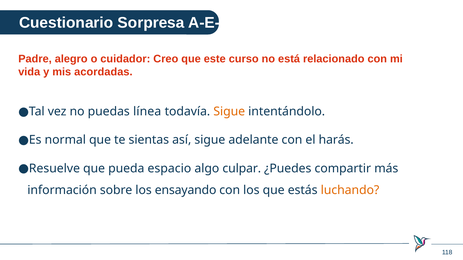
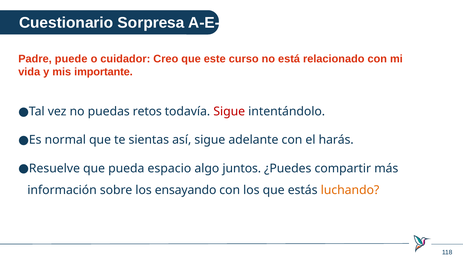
alegro: alegro -> puede
acordadas: acordadas -> importante
línea: línea -> retos
Sigue at (229, 112) colour: orange -> red
culpar: culpar -> juntos
